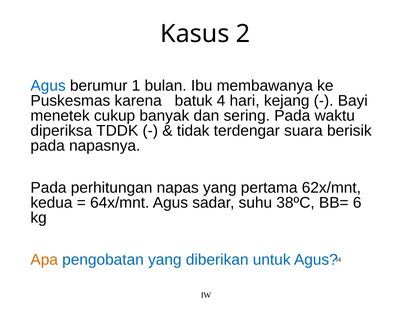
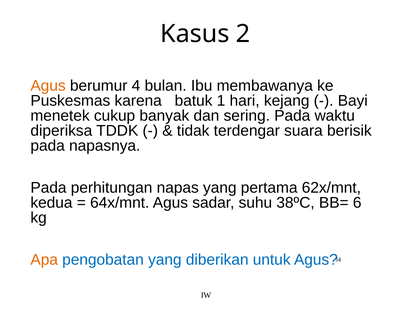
Agus at (48, 86) colour: blue -> orange
1: 1 -> 4
4: 4 -> 1
